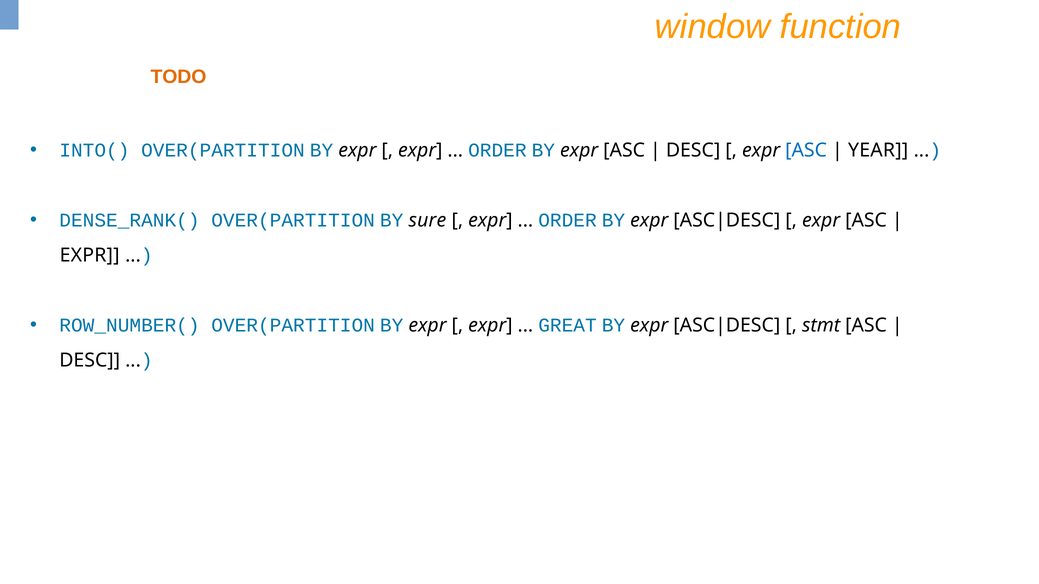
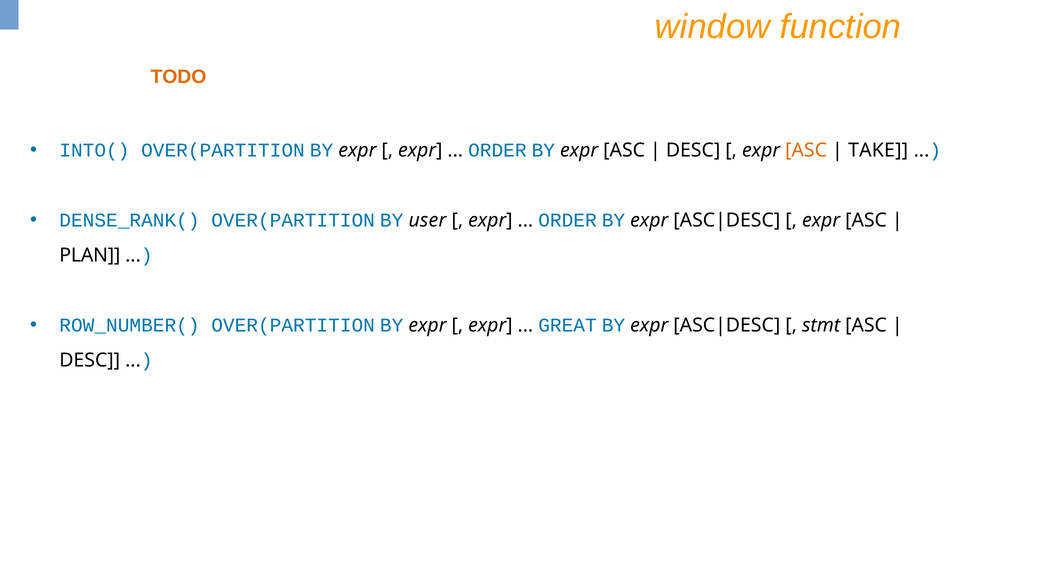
ASC at (806, 150) colour: blue -> orange
YEAR: YEAR -> TAKE
sure: sure -> user
EXPR at (90, 256): EXPR -> PLAN
